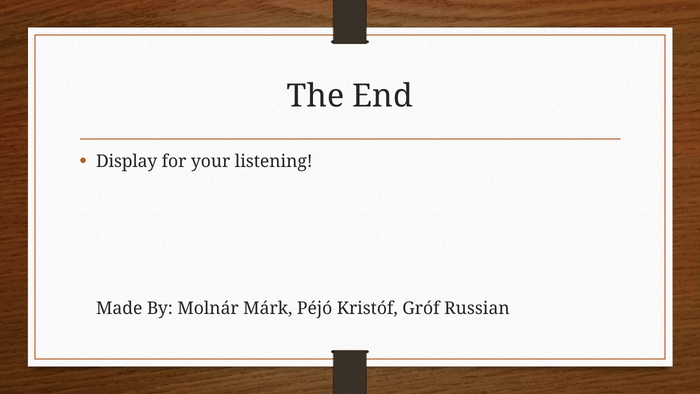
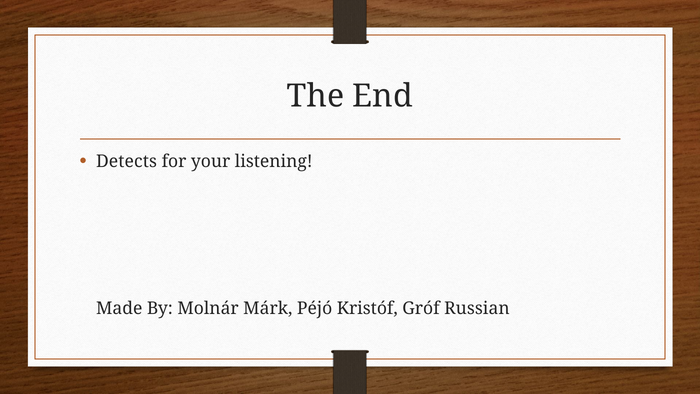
Display: Display -> Detects
